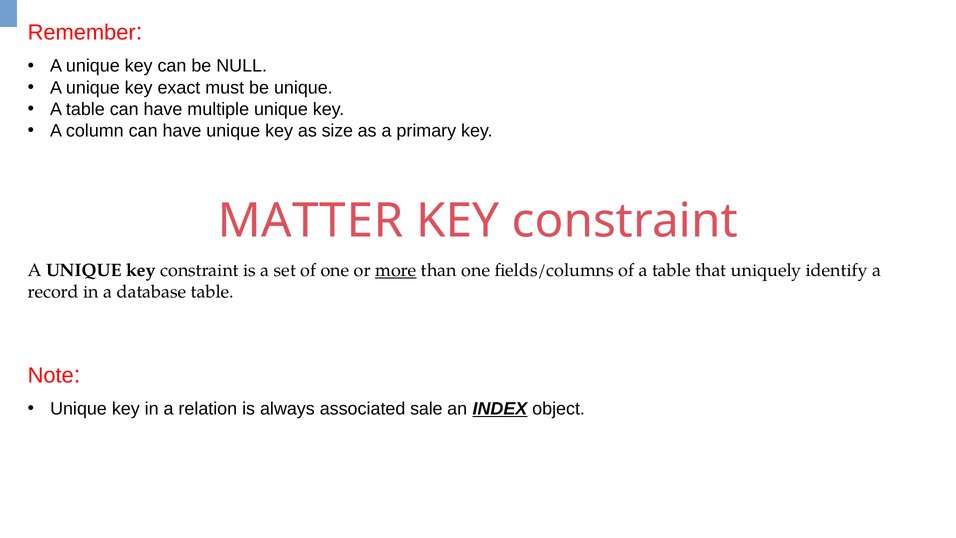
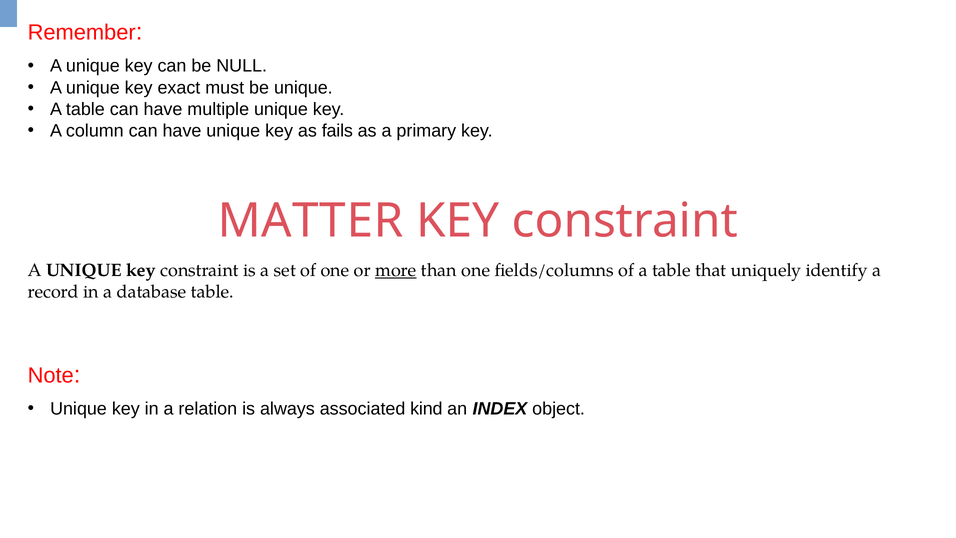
size: size -> fails
sale: sale -> kind
INDEX underline: present -> none
